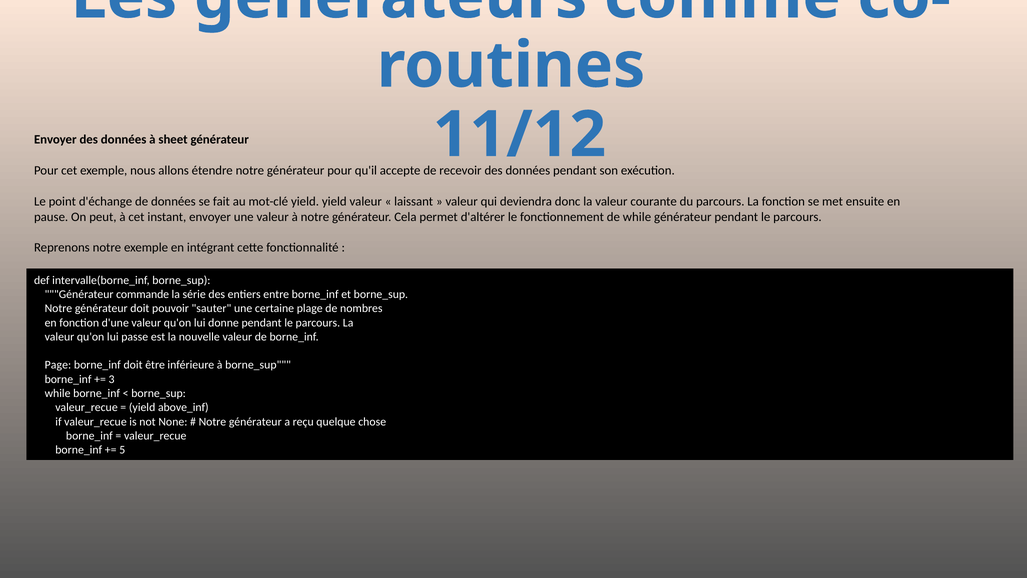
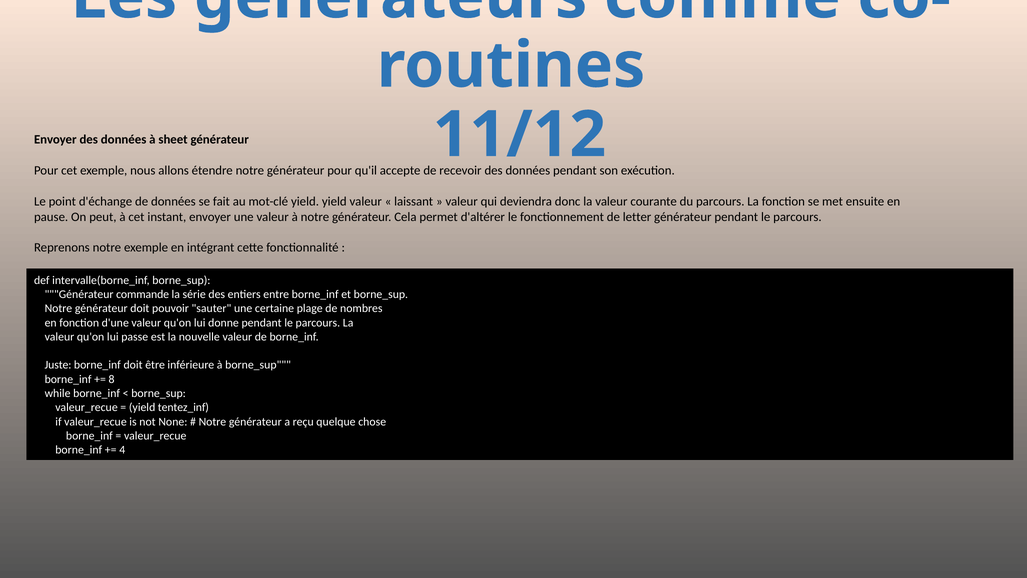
de while: while -> letter
Page: Page -> Juste
3: 3 -> 8
above_inf: above_inf -> tentez_inf
5: 5 -> 4
